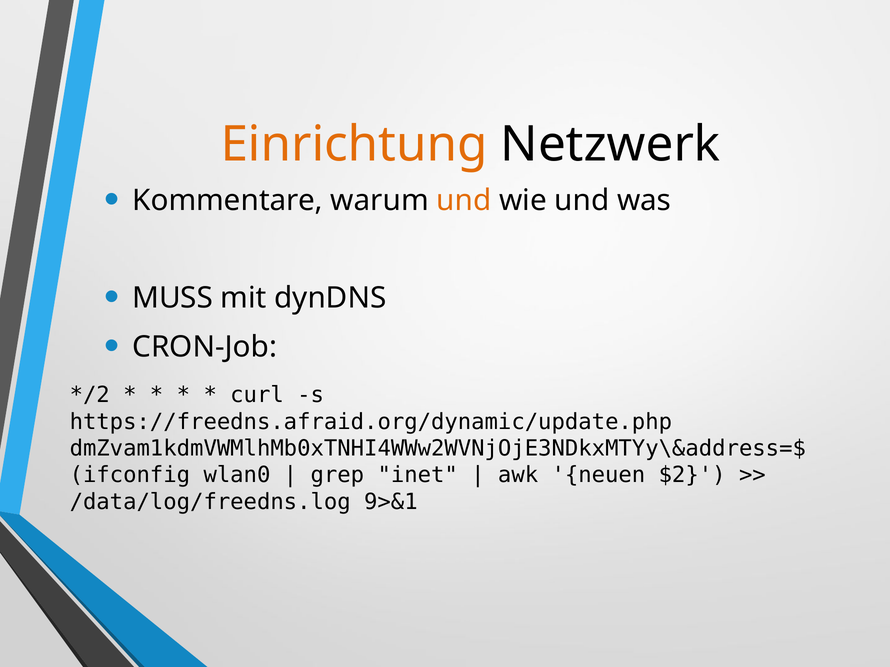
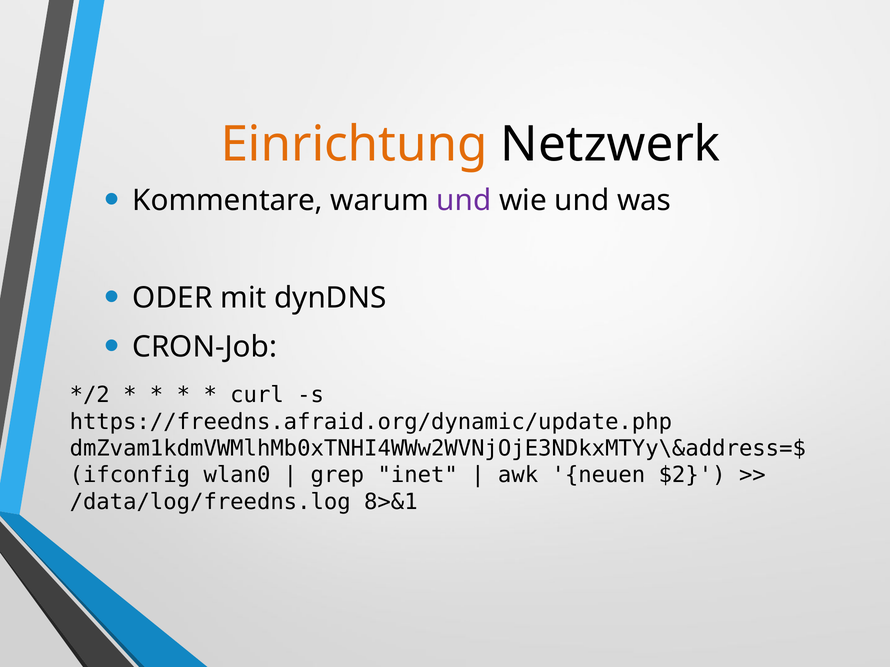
und at (464, 200) colour: orange -> purple
MUSS: MUSS -> ODER
9>&1: 9>&1 -> 8>&1
